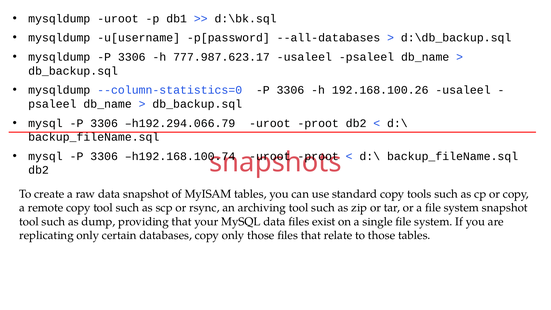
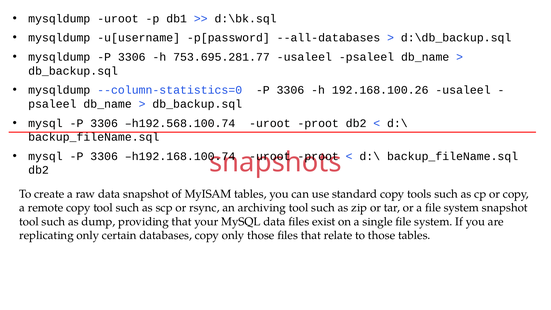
777.987.623.17: 777.987.623.17 -> 753.695.281.77
h192.294.066.79: h192.294.066.79 -> h192.568.100.74
